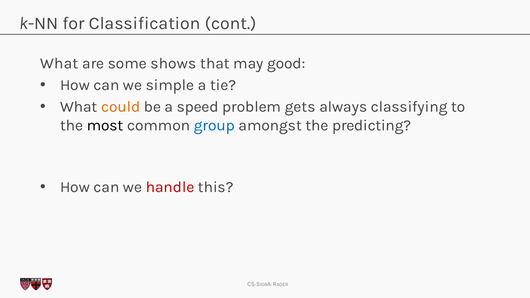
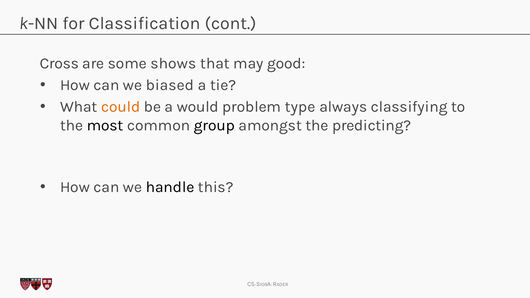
What at (59, 64): What -> Cross
simple: simple -> biased
speed: speed -> would
gets: gets -> type
group colour: blue -> black
handle colour: red -> black
